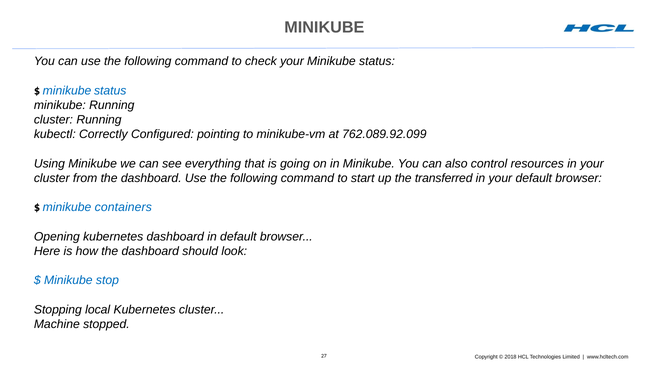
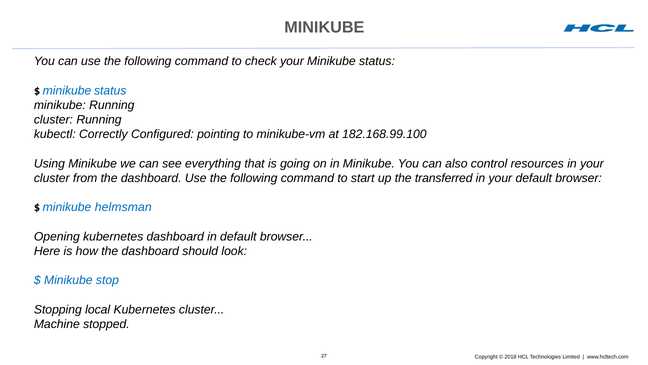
762.089.92.099: 762.089.92.099 -> 182.168.99.100
containers: containers -> helmsman
